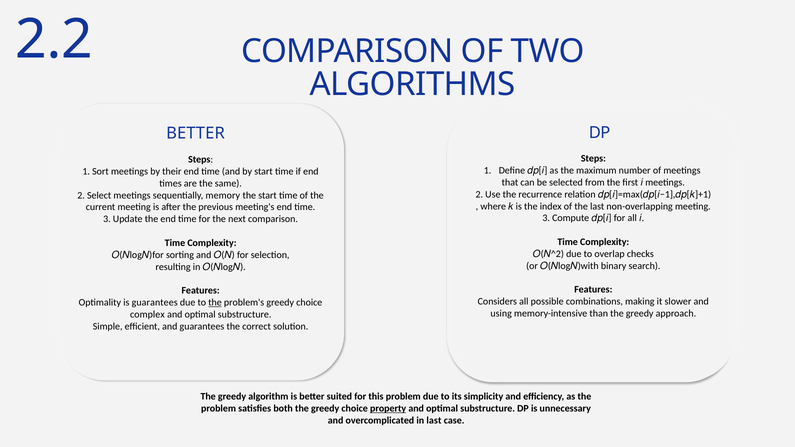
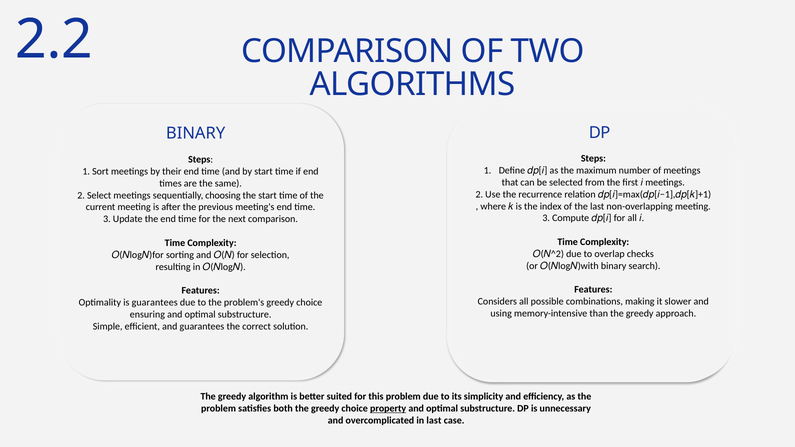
BETTER at (196, 133): BETTER -> BINARY
memory: memory -> choosing
the at (215, 303) underline: present -> none
complex: complex -> ensuring
